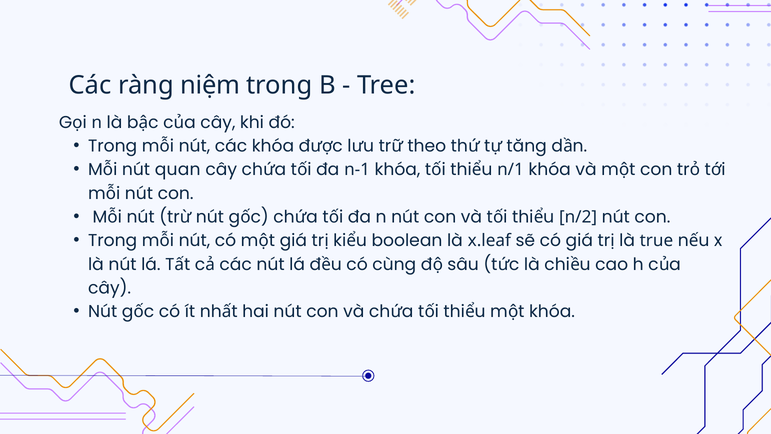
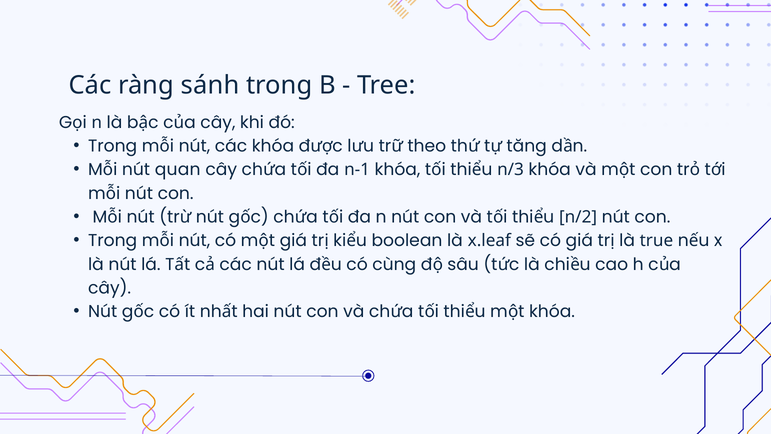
niệm: niệm -> sánh
n/1: n/1 -> n/3
